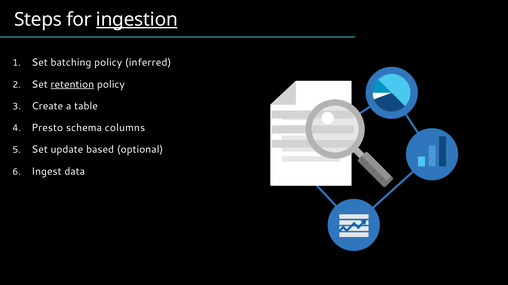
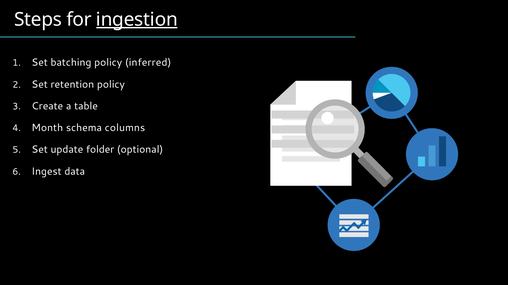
retention underline: present -> none
Presto: Presto -> Month
based: based -> folder
